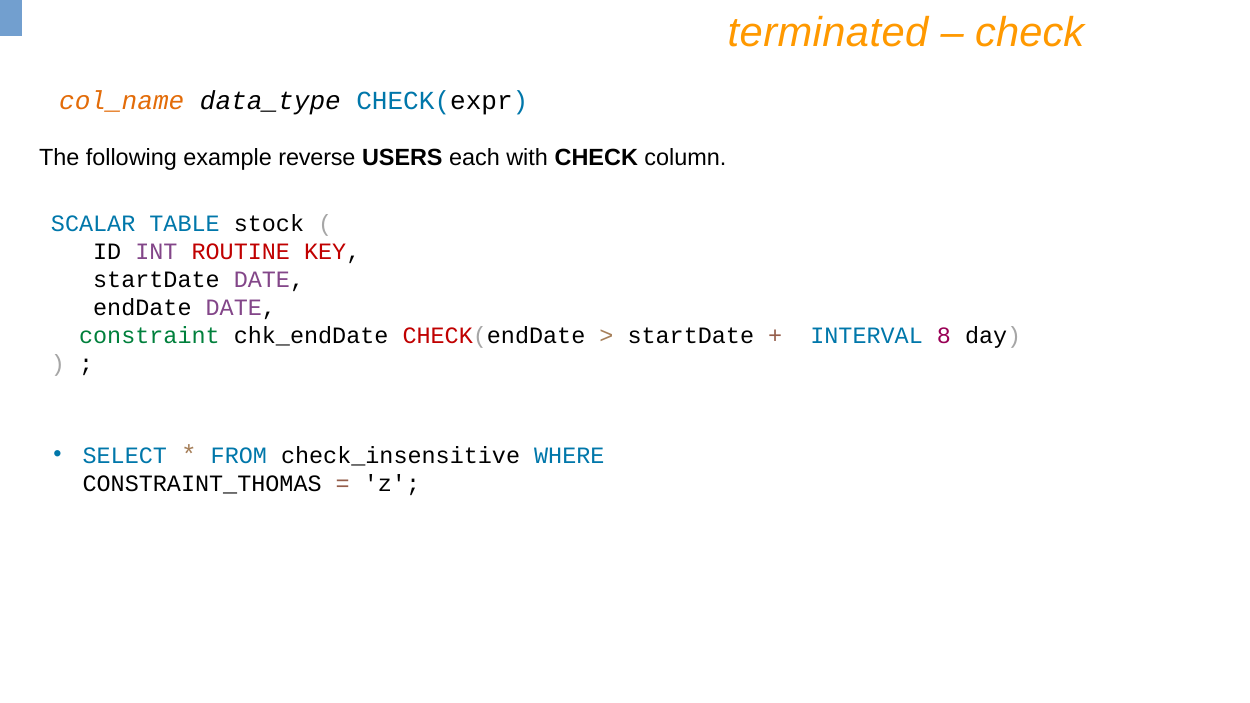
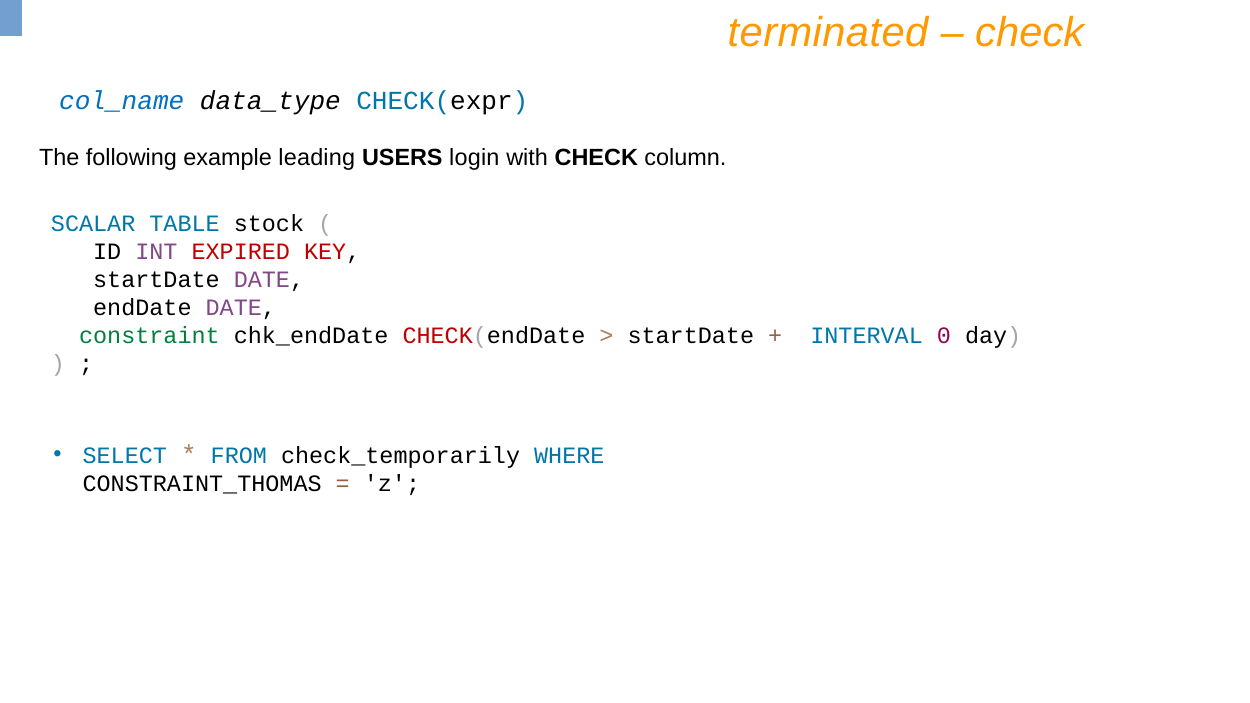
col_name colour: orange -> blue
reverse: reverse -> leading
each: each -> login
ROUTINE: ROUTINE -> EXPIRED
8: 8 -> 0
check_insensitive: check_insensitive -> check_temporarily
